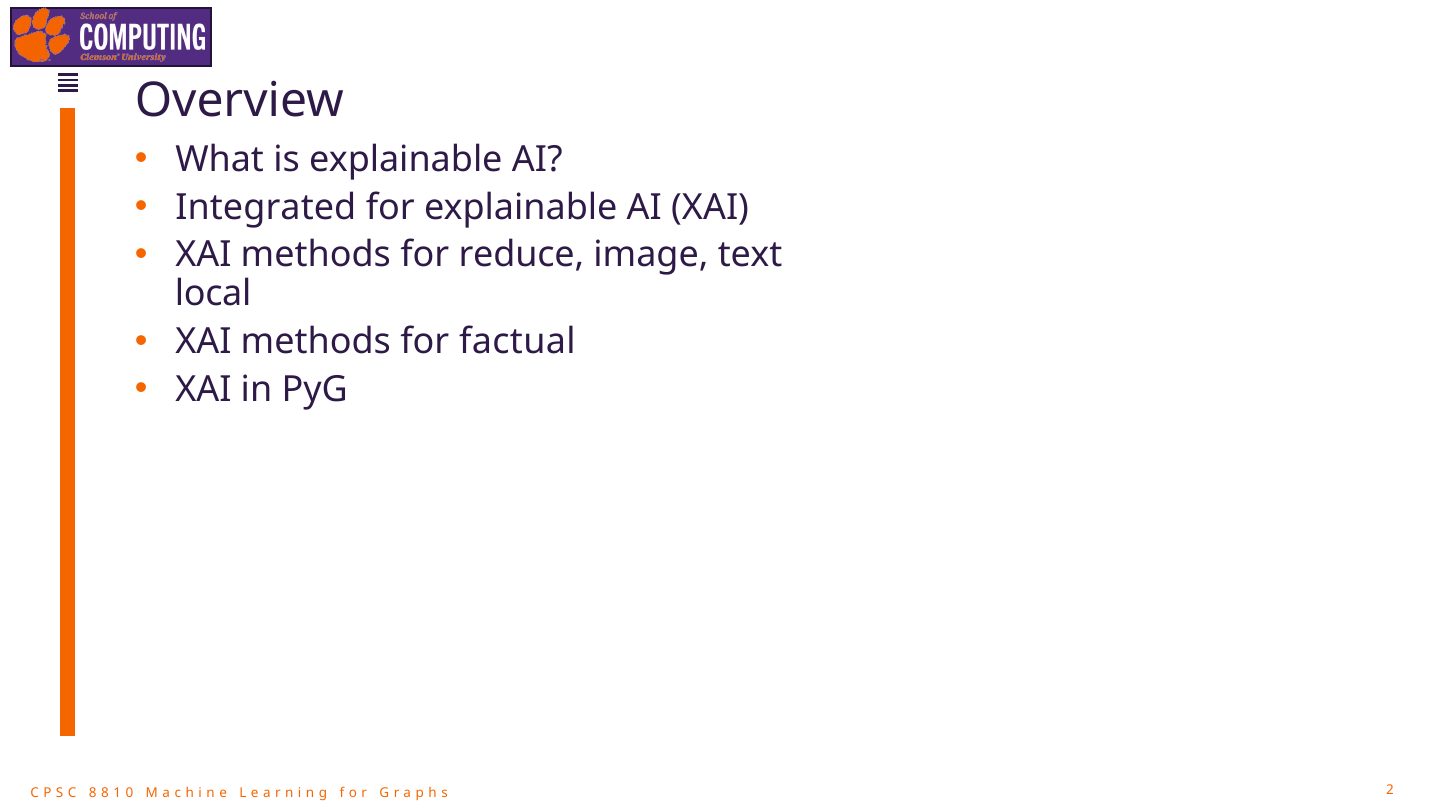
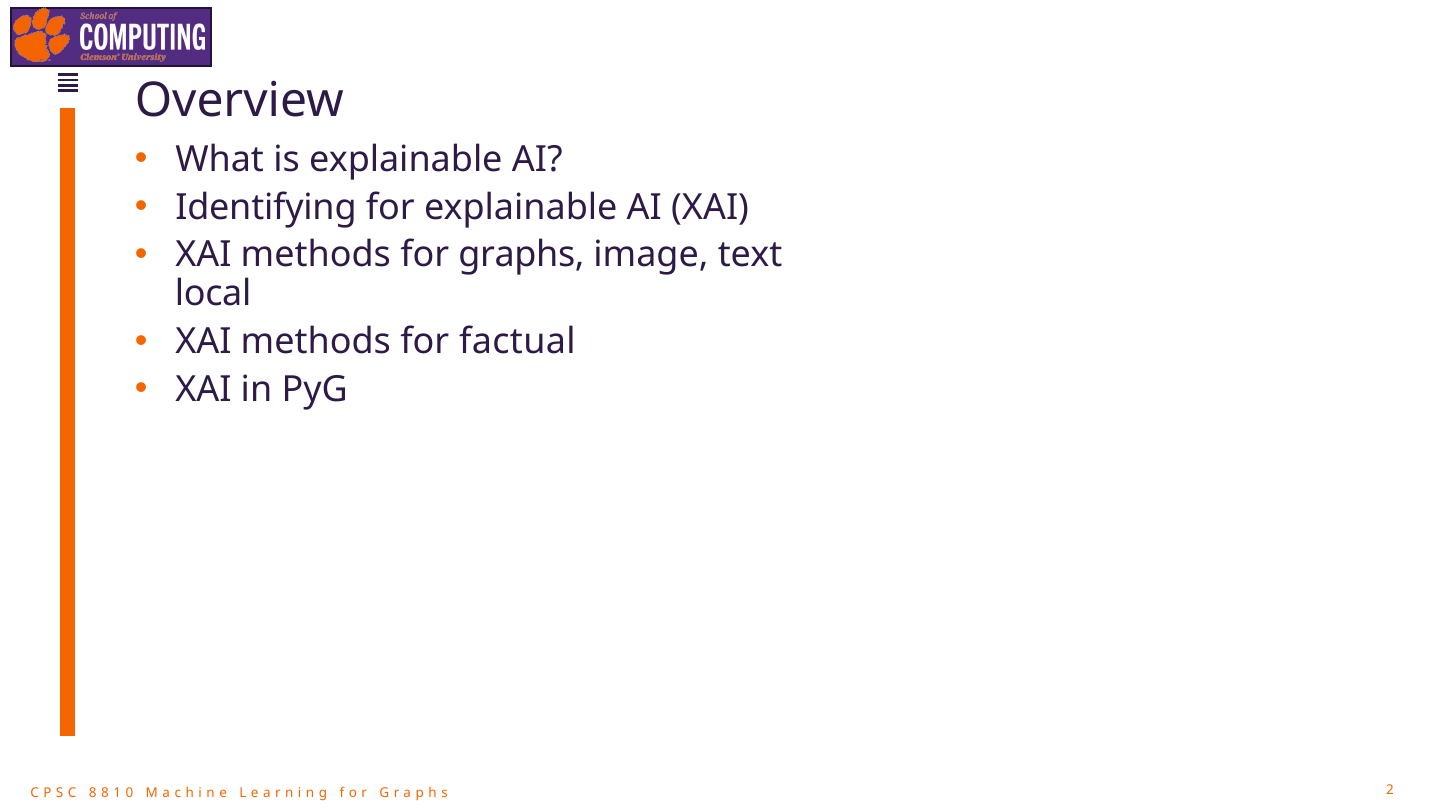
Integrated: Integrated -> Identifying
reduce: reduce -> graphs
